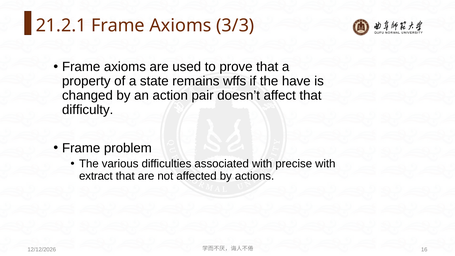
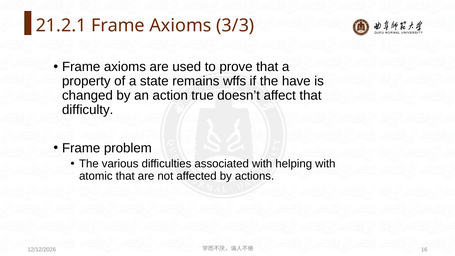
pair: pair -> true
precise: precise -> helping
extract: extract -> atomic
